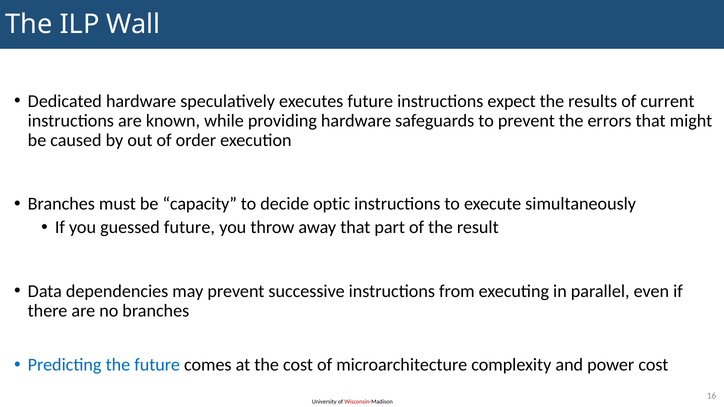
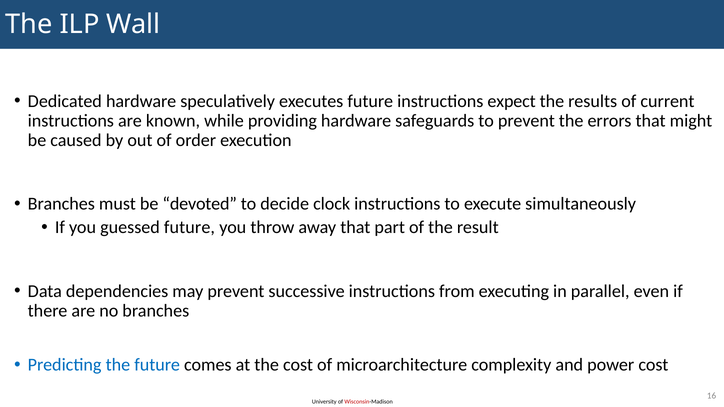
capacity: capacity -> devoted
optic: optic -> clock
